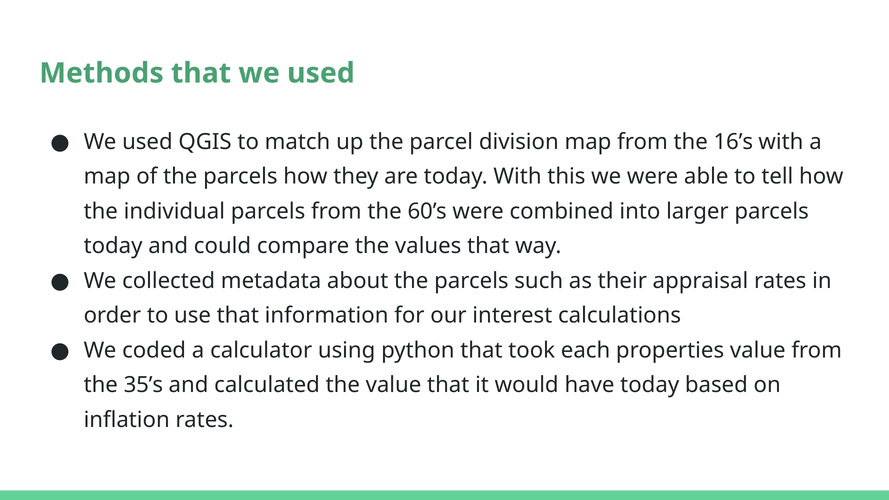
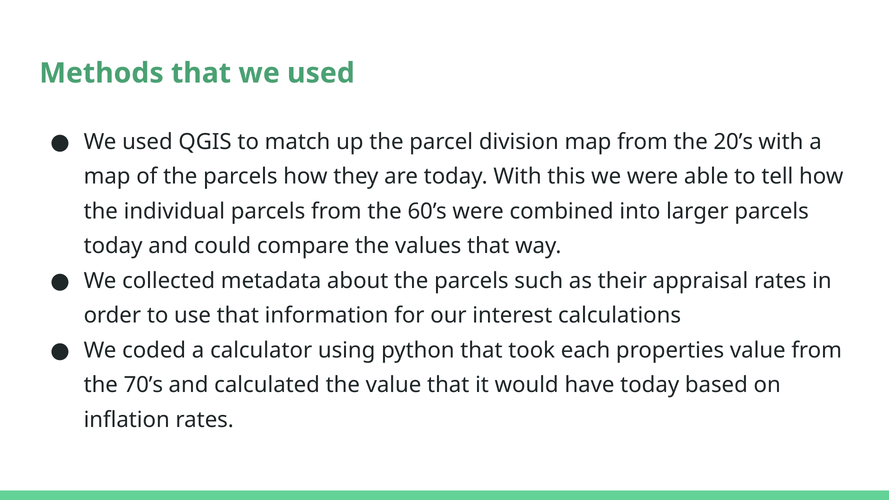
16’s: 16’s -> 20’s
35’s: 35’s -> 70’s
